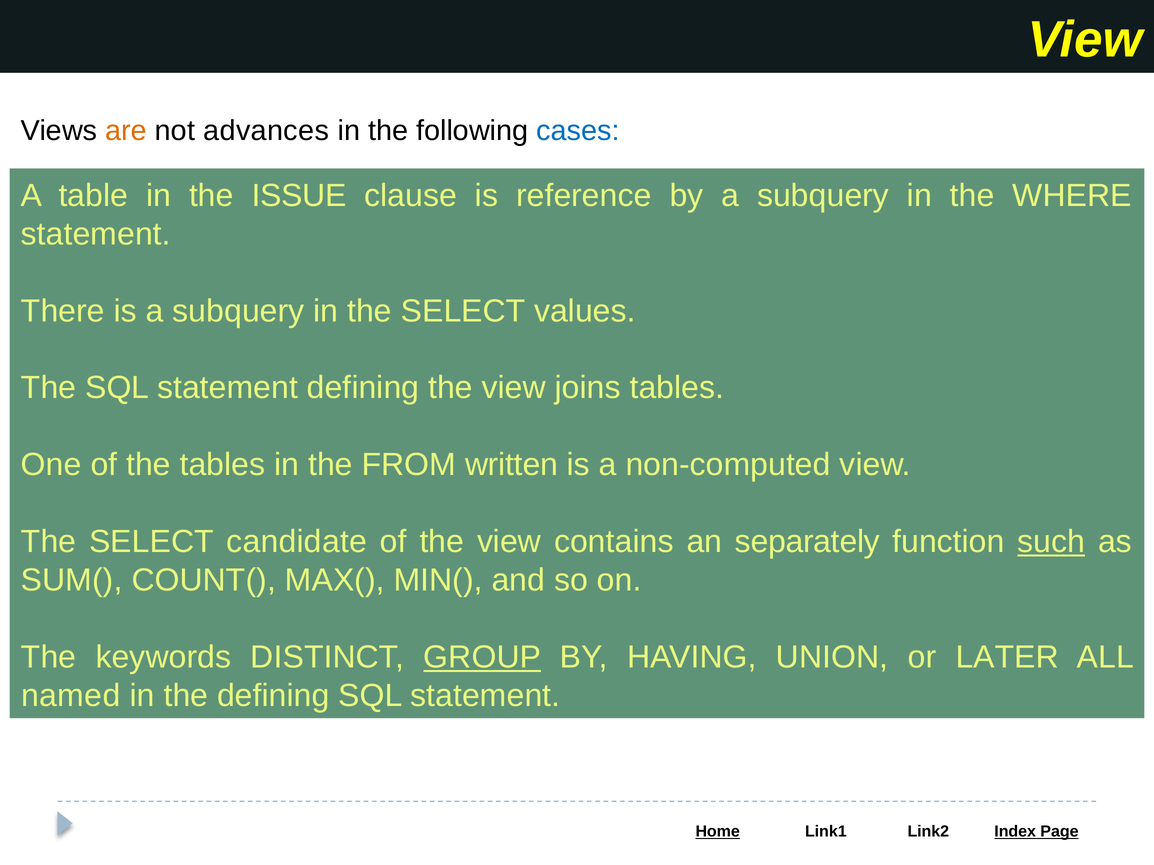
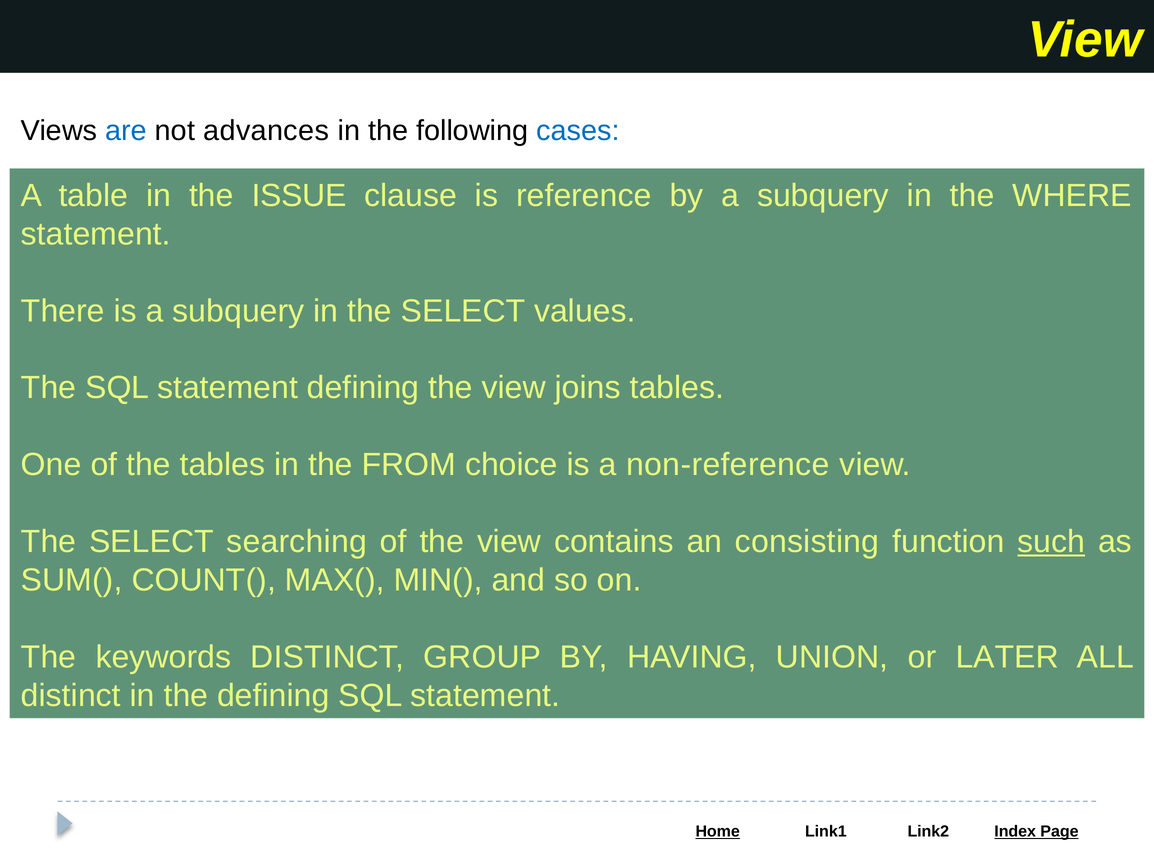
are colour: orange -> blue
written: written -> choice
non-computed: non-computed -> non-reference
candidate: candidate -> searching
separately: separately -> consisting
GROUP underline: present -> none
named at (71, 696): named -> distinct
